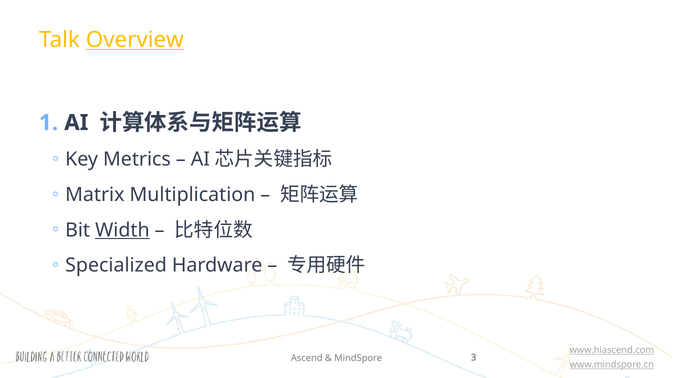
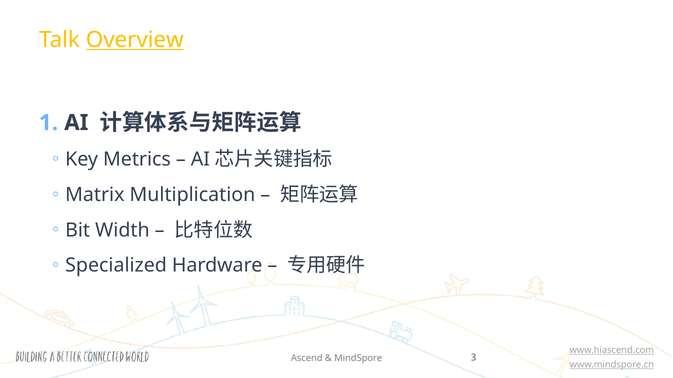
Width underline: present -> none
